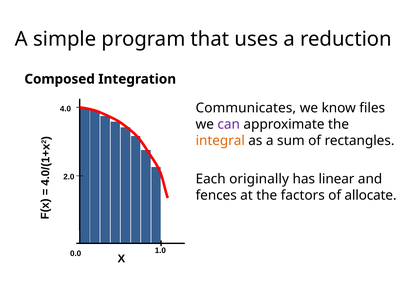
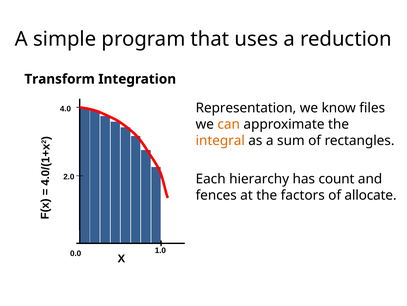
Composed: Composed -> Transform
Communicates: Communicates -> Representation
can colour: purple -> orange
originally: originally -> hierarchy
linear: linear -> count
